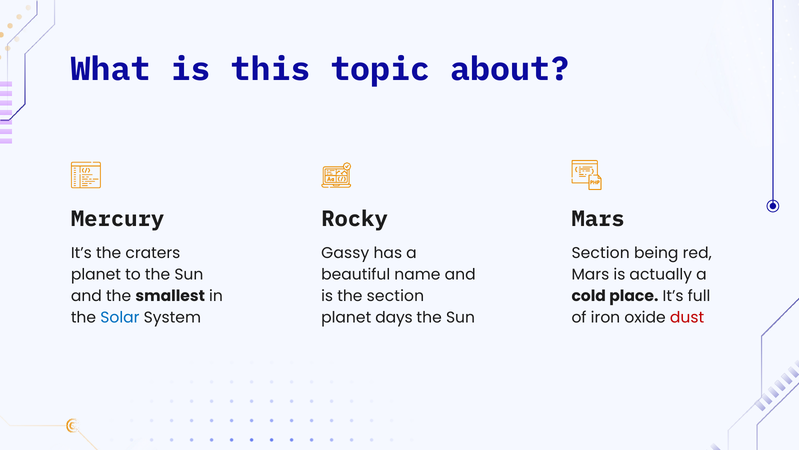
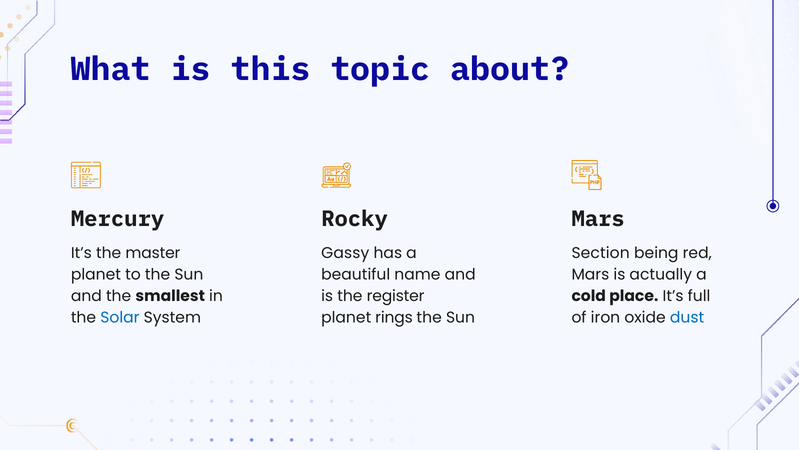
craters: craters -> master
the section: section -> register
days: days -> rings
dust colour: red -> blue
